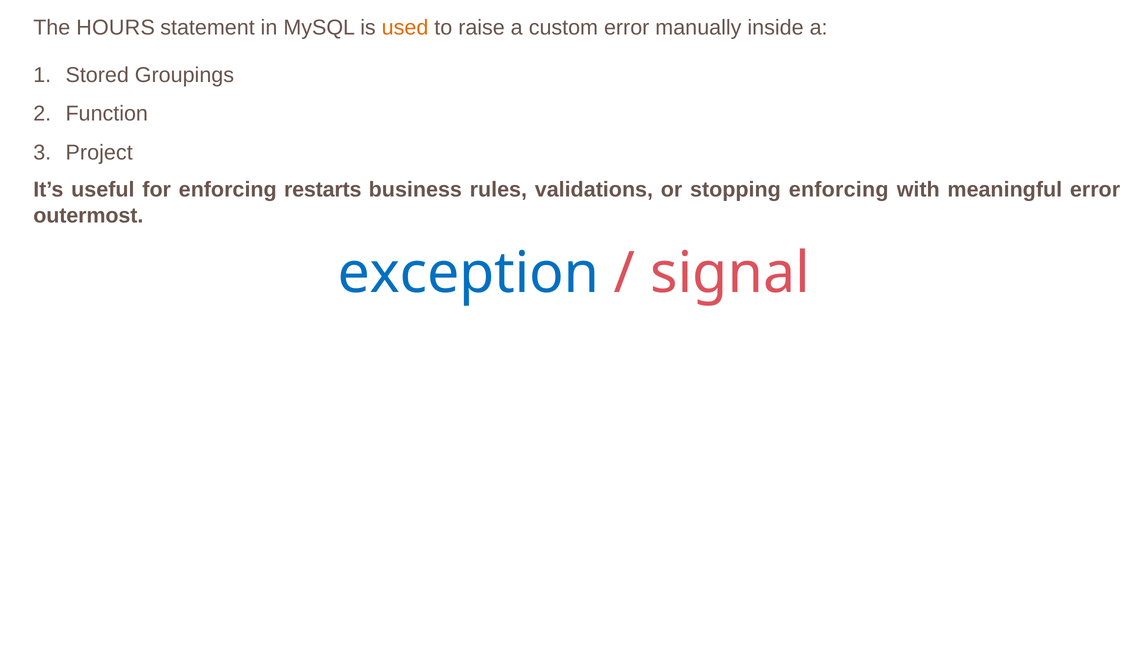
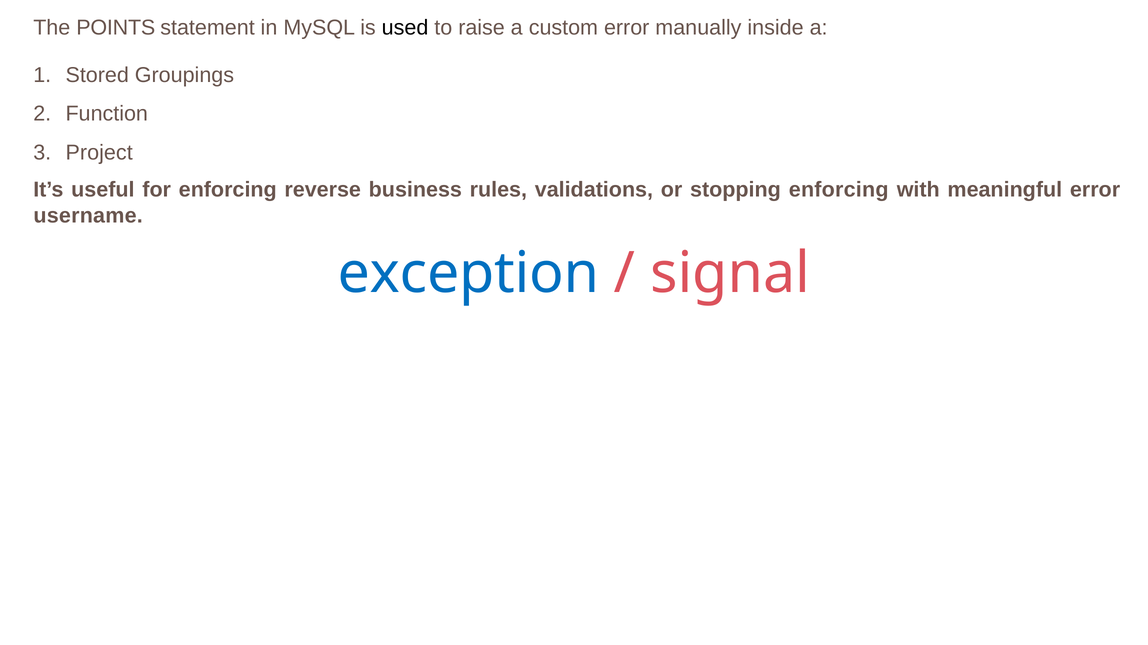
HOURS: HOURS -> POINTS
used colour: orange -> black
restarts: restarts -> reverse
outermost: outermost -> username
